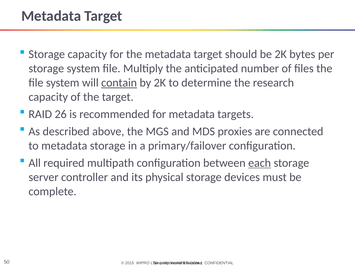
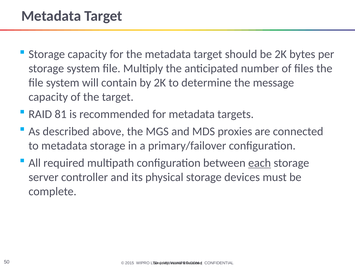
contain underline: present -> none
research: research -> message
26: 26 -> 81
